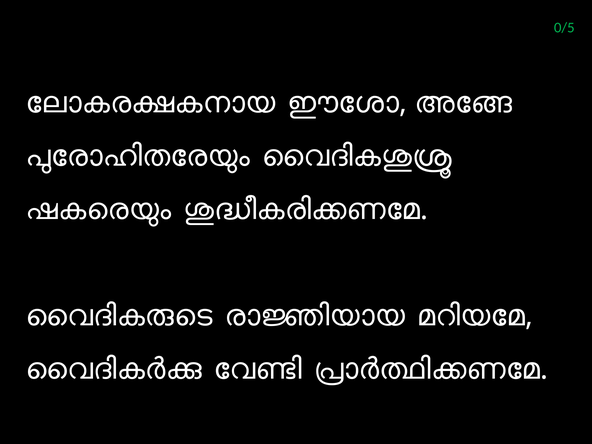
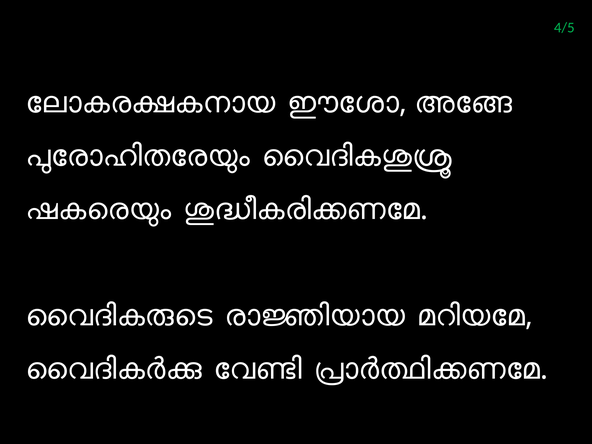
0/5: 0/5 -> 4/5
